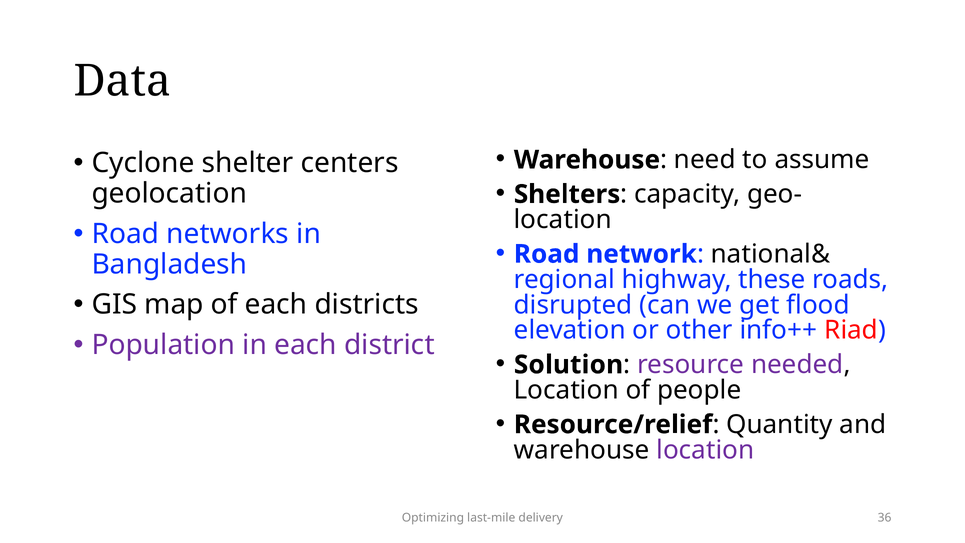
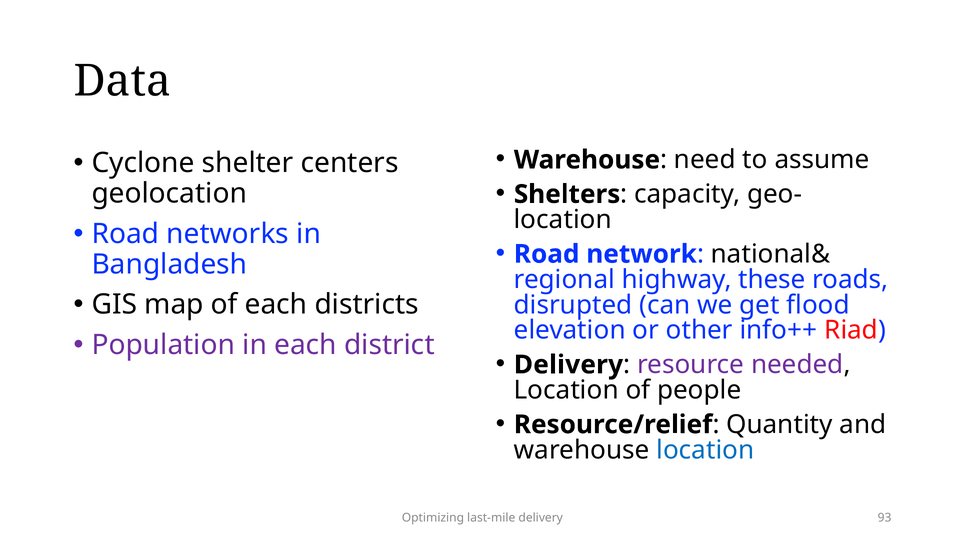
Solution at (568, 365): Solution -> Delivery
location at (705, 450) colour: purple -> blue
36: 36 -> 93
